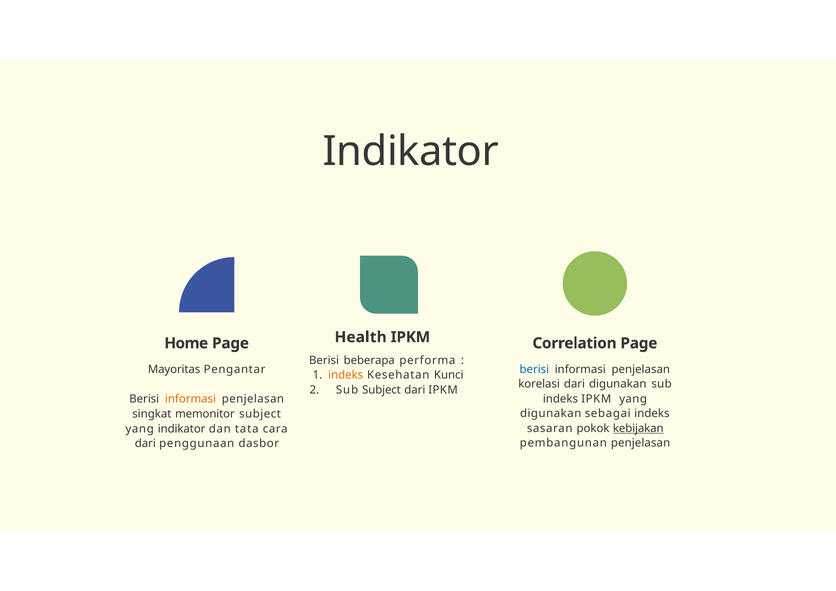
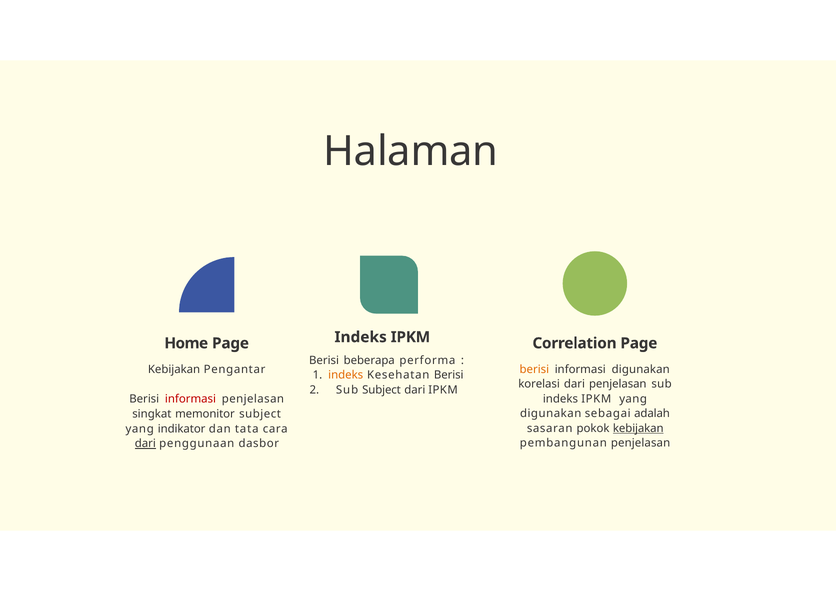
Indikator at (411, 151): Indikator -> Halaman
Health at (361, 337): Health -> Indeks
berisi at (534, 369) colour: blue -> orange
penjelasan at (641, 369): penjelasan -> digunakan
Mayoritas at (174, 369): Mayoritas -> Kebijakan
Kesehatan Kunci: Kunci -> Berisi
dari digunakan: digunakan -> penjelasan
informasi at (190, 399) colour: orange -> red
sebagai indeks: indeks -> adalah
dari at (145, 443) underline: none -> present
